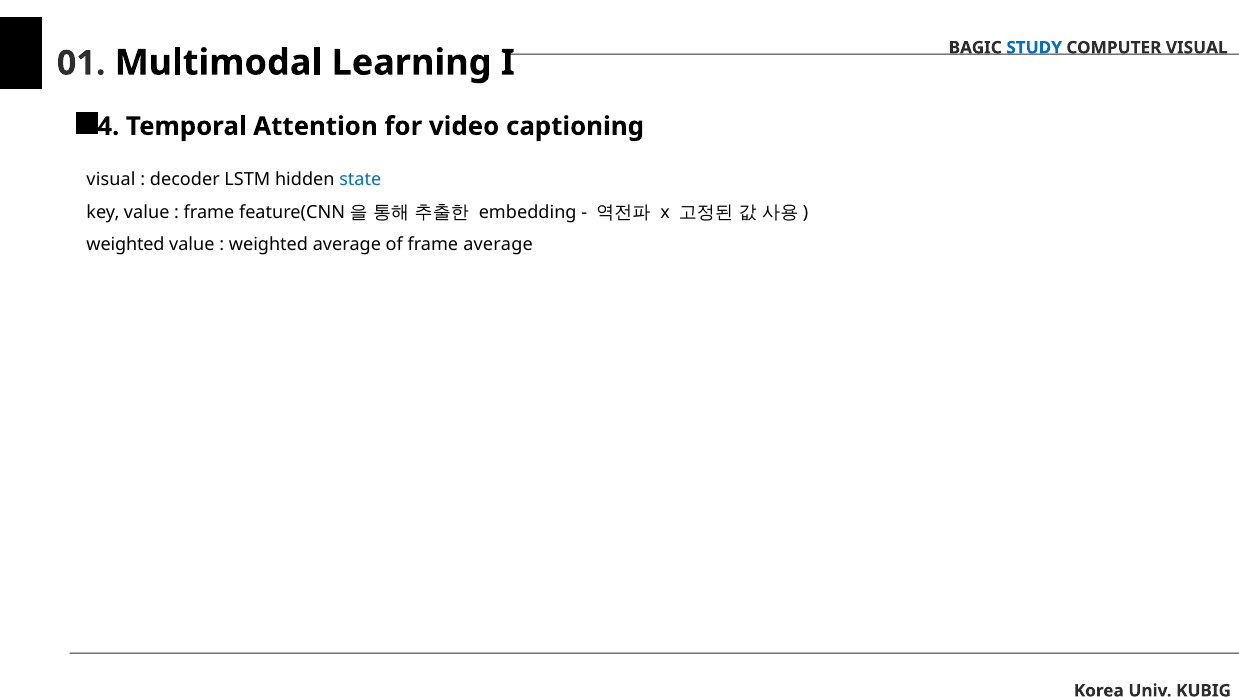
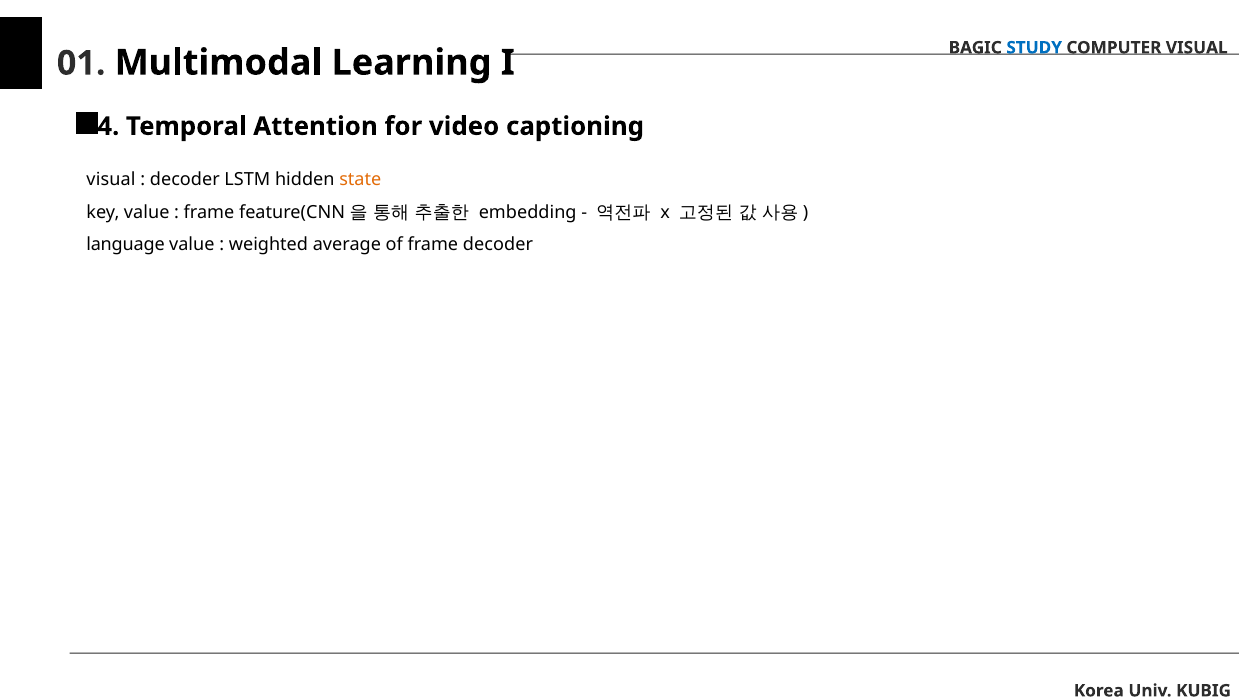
state colour: blue -> orange
weighted at (126, 245): weighted -> language
frame average: average -> decoder
